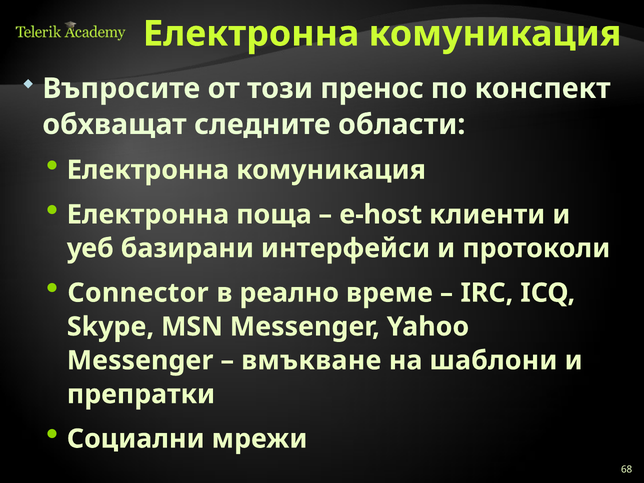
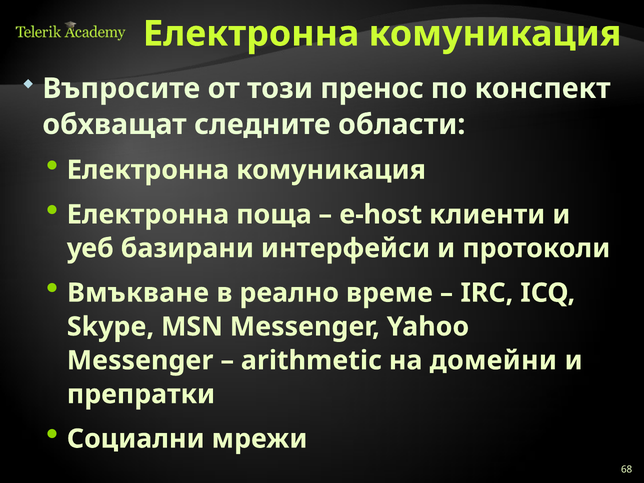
Connector: Connector -> Вмъкване
вмъкване: вмъкване -> arithmetic
шаблони: шаблони -> домейни
